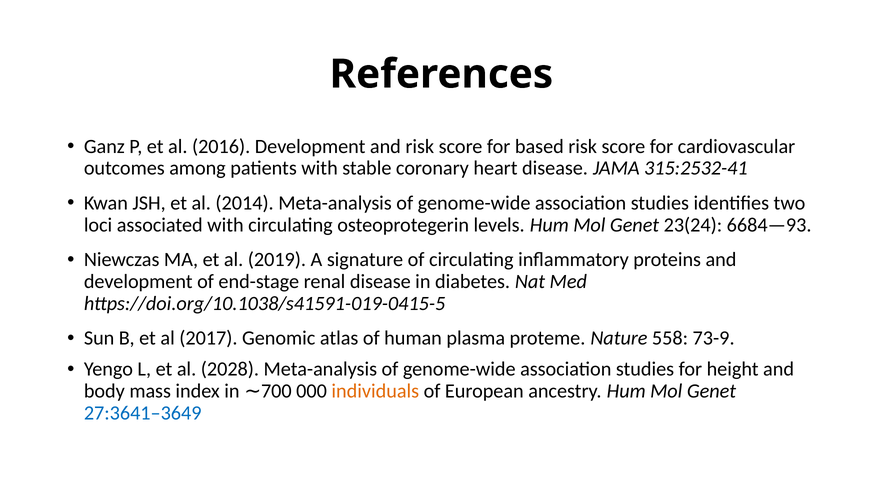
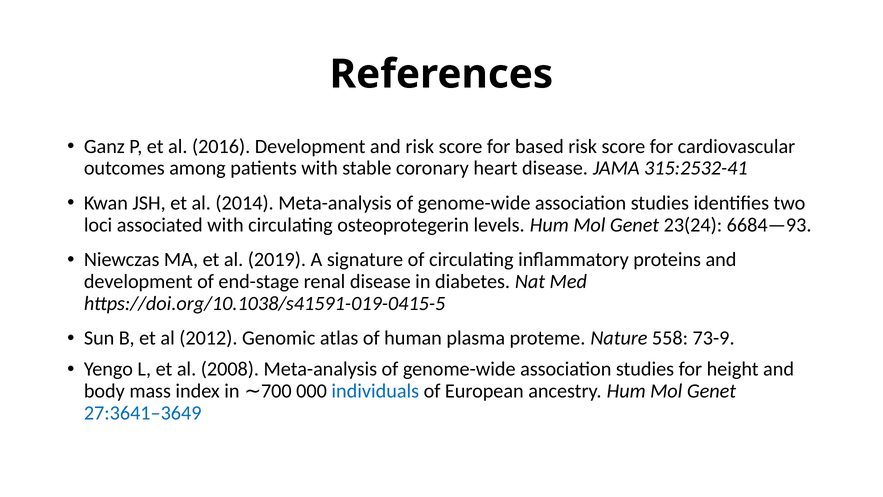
2017: 2017 -> 2012
2028: 2028 -> 2008
individuals colour: orange -> blue
